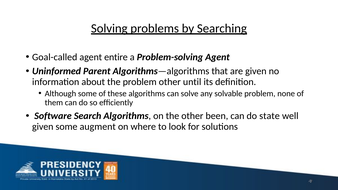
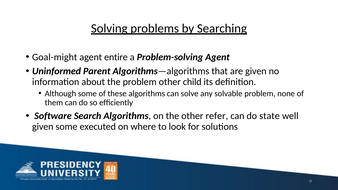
Goal-called: Goal-called -> Goal-might
until: until -> child
been: been -> refer
augment: augment -> executed
